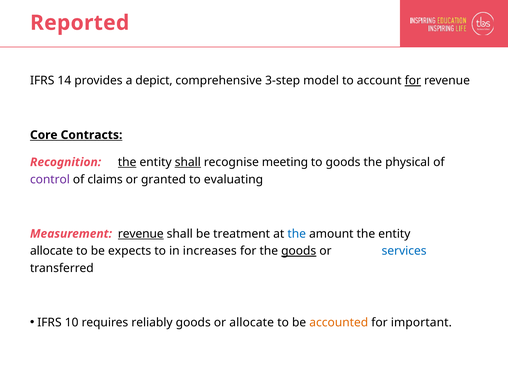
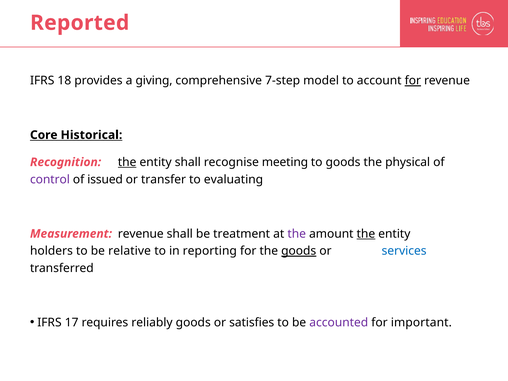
14: 14 -> 18
depict: depict -> giving
3-step: 3-step -> 7-step
Contracts: Contracts -> Historical
shall at (188, 162) underline: present -> none
claims: claims -> issued
granted: granted -> transfer
revenue at (141, 234) underline: present -> none
the at (297, 234) colour: blue -> purple
the at (366, 234) underline: none -> present
allocate at (52, 251): allocate -> holders
expects: expects -> relative
increases: increases -> reporting
10: 10 -> 17
or allocate: allocate -> satisfies
accounted colour: orange -> purple
